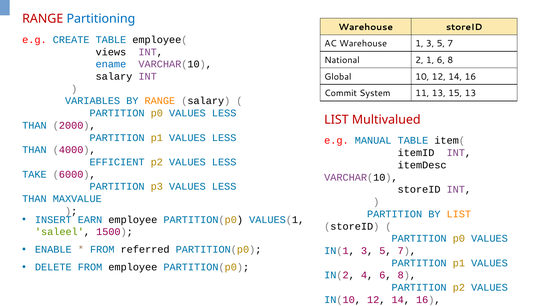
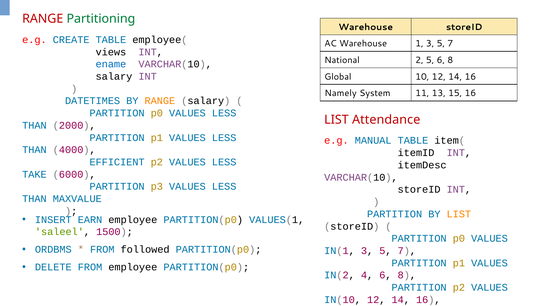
Partitioning colour: blue -> green
2 1: 1 -> 5
Commit: Commit -> Namely
15 13: 13 -> 16
VARIABLES: VARIABLES -> DATETIMES
Multivalued: Multivalued -> Attendance
ENABLE: ENABLE -> ORDBMS
referred: referred -> followed
